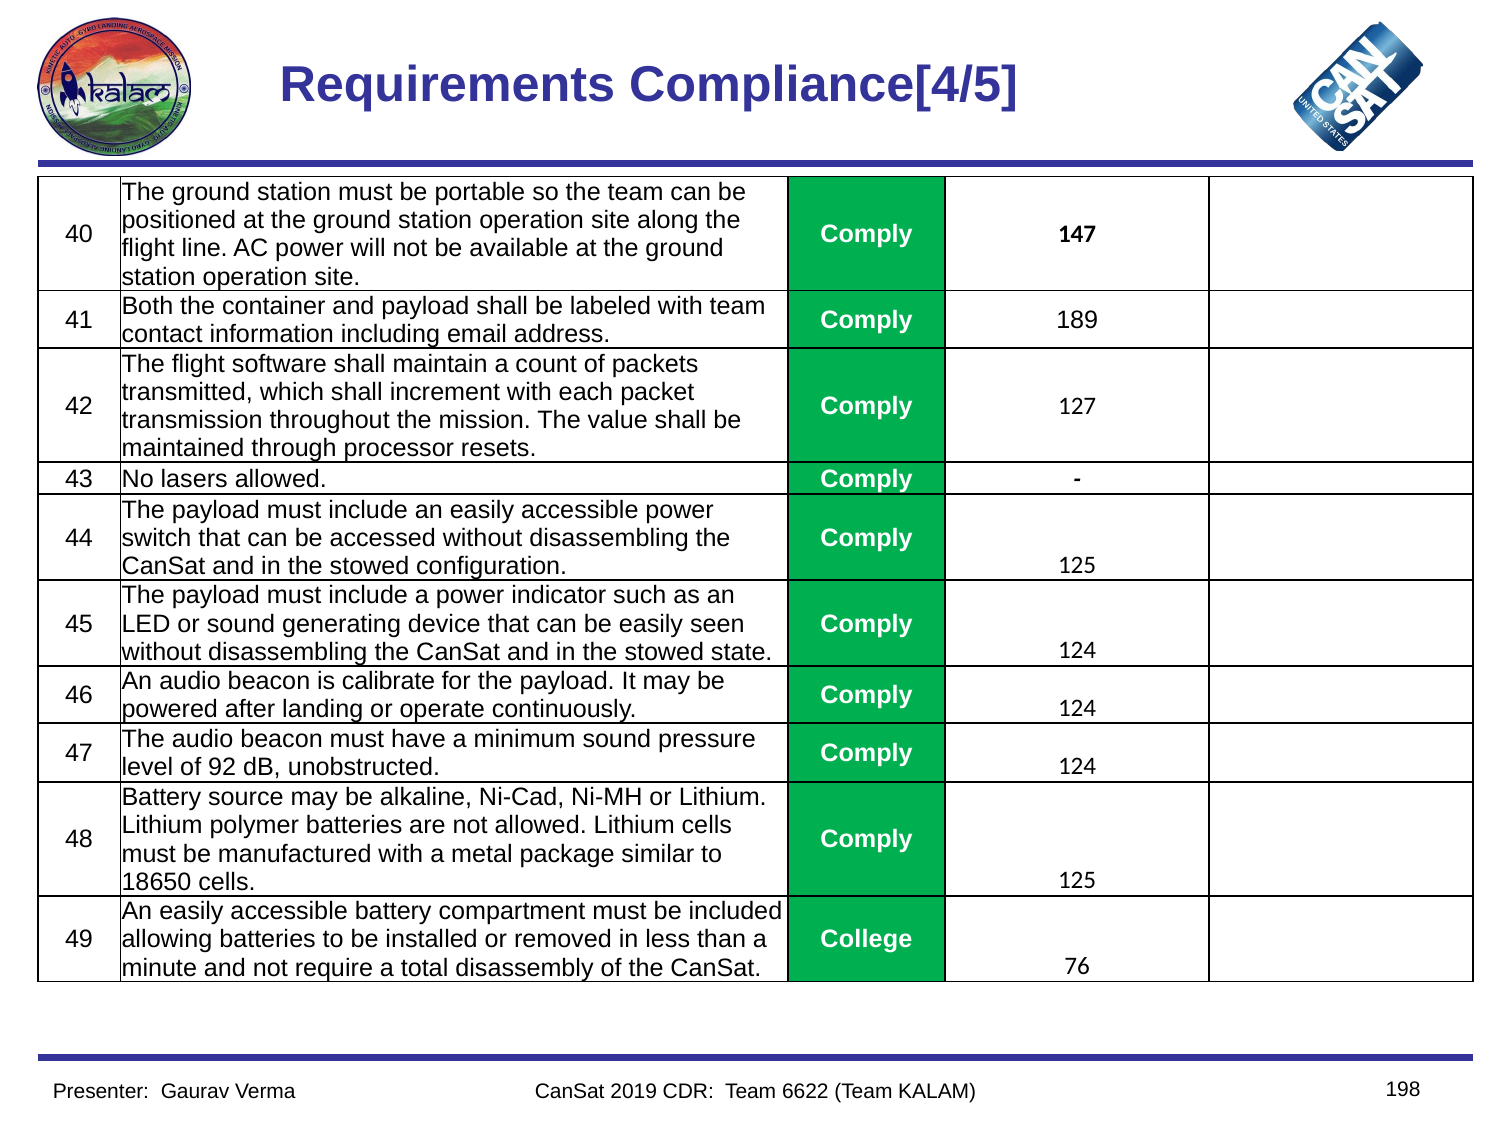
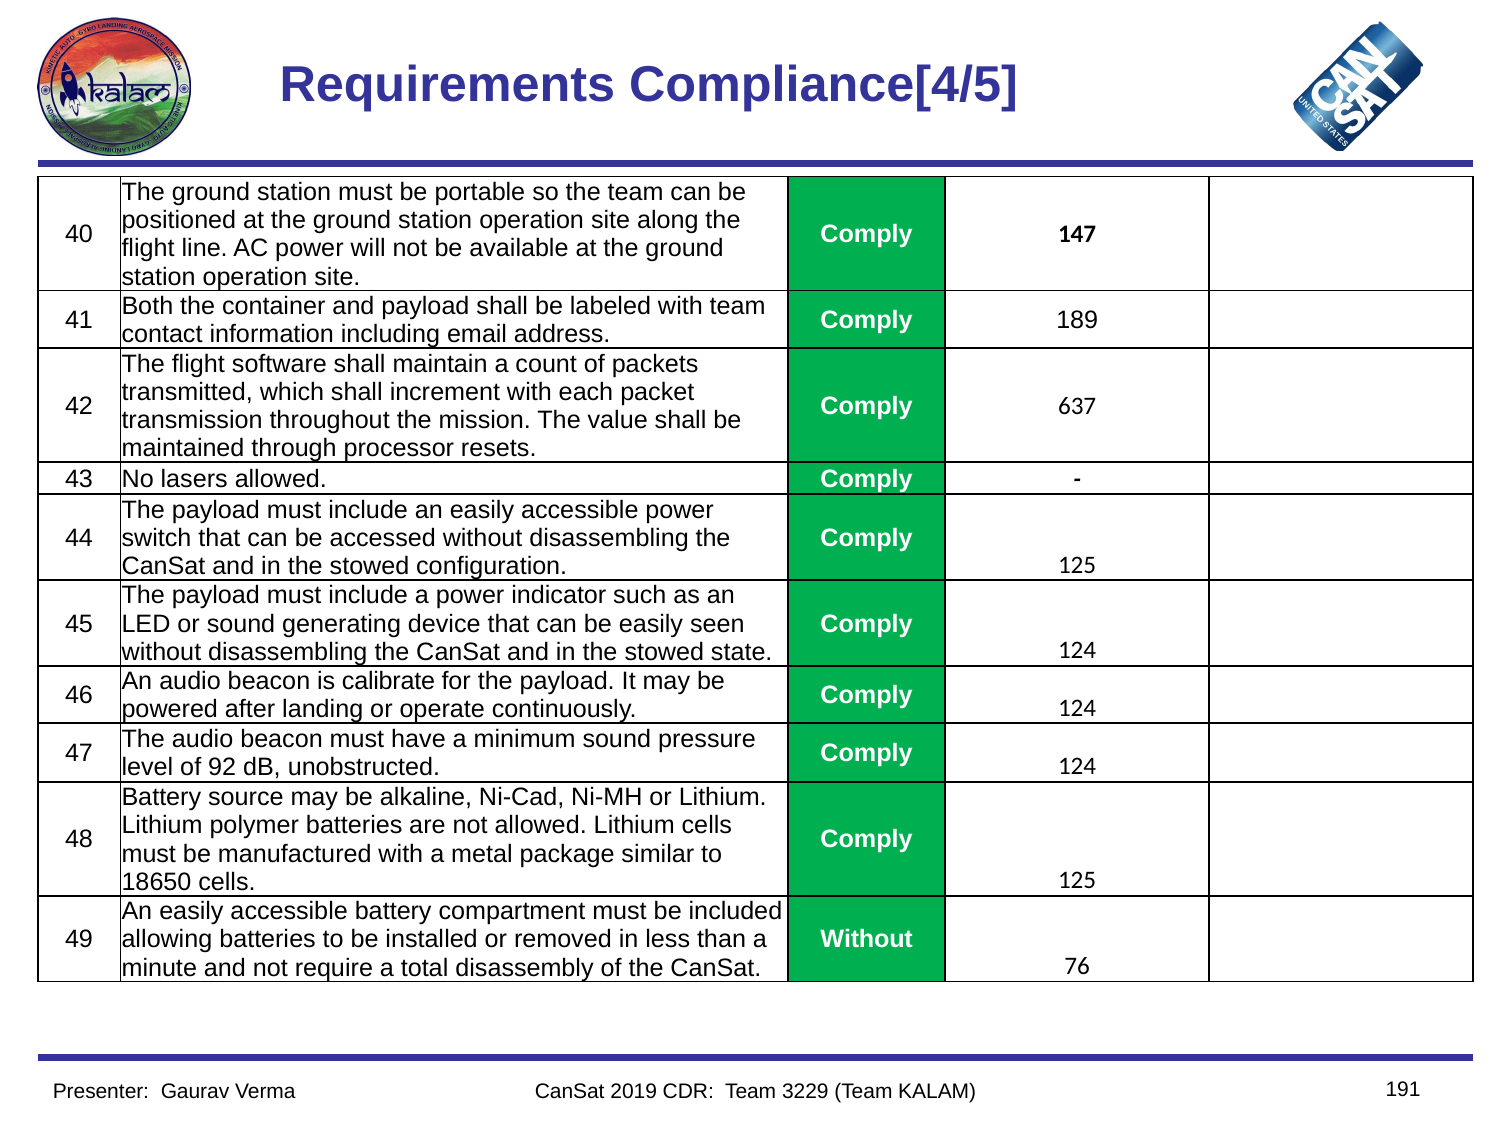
127: 127 -> 637
College at (866, 940): College -> Without
6622: 6622 -> 3229
198: 198 -> 191
